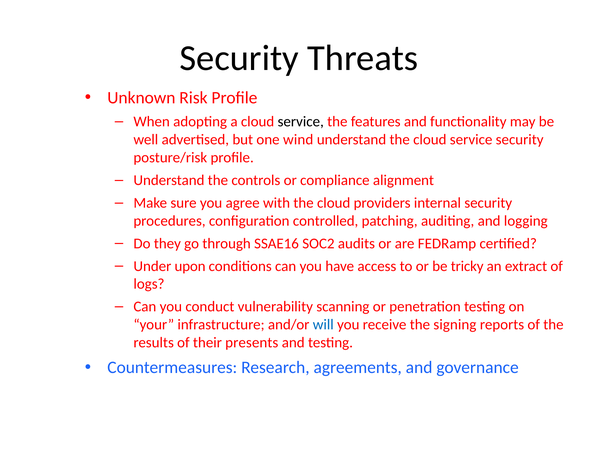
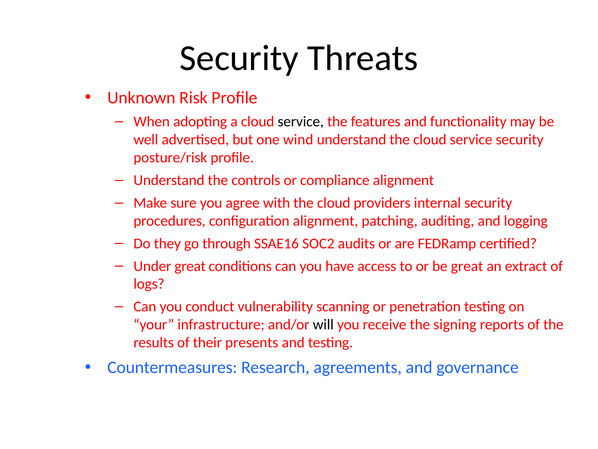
configuration controlled: controlled -> alignment
Under upon: upon -> great
be tricky: tricky -> great
will colour: blue -> black
